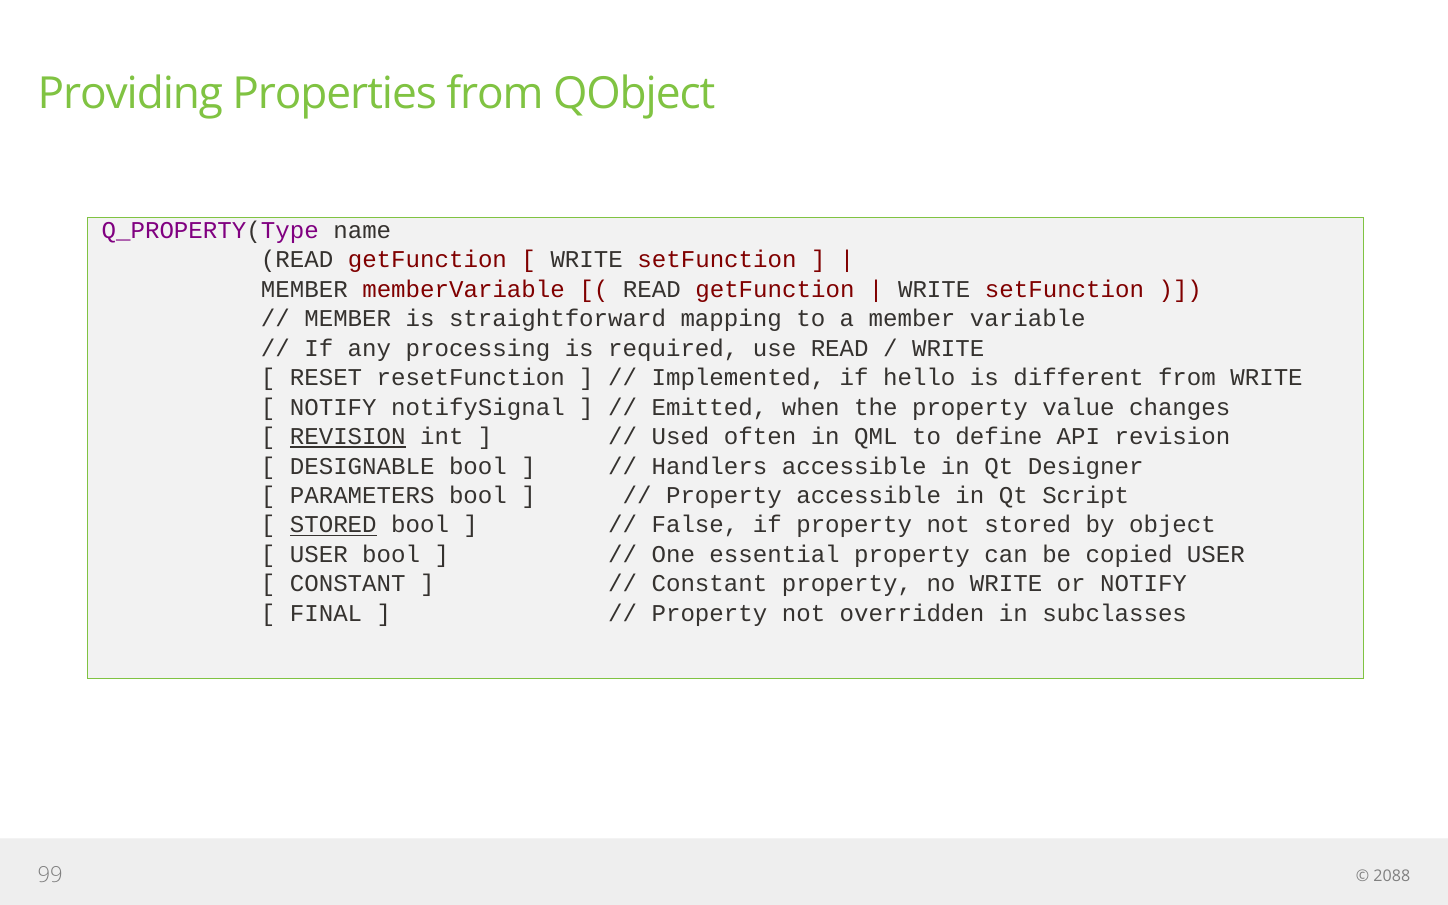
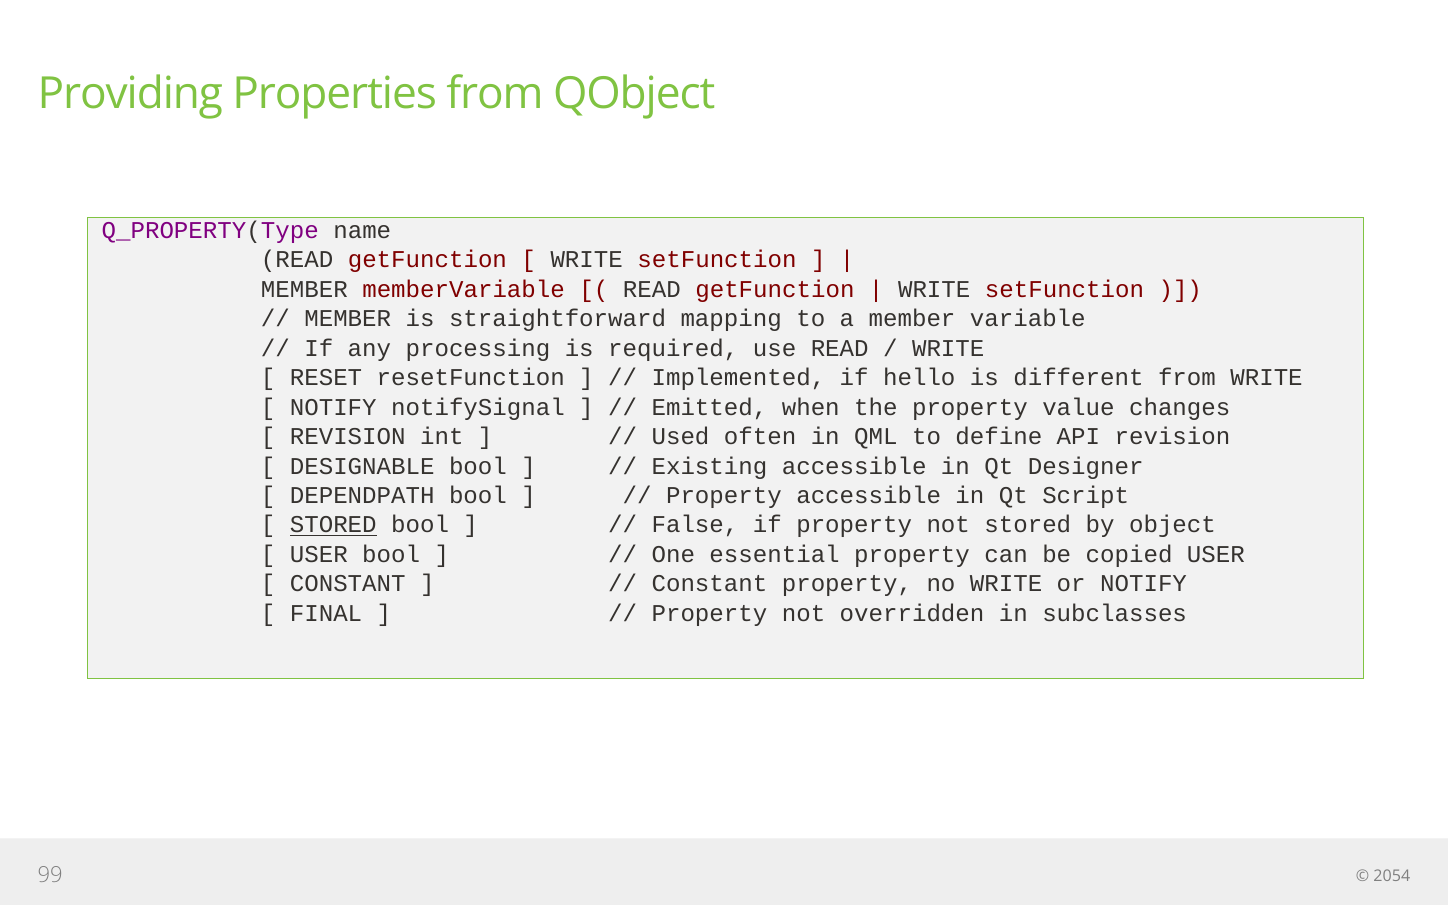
REVISION at (348, 437) underline: present -> none
Handlers: Handlers -> Existing
PARAMETERS: PARAMETERS -> DEPENDPATH
2088: 2088 -> 2054
